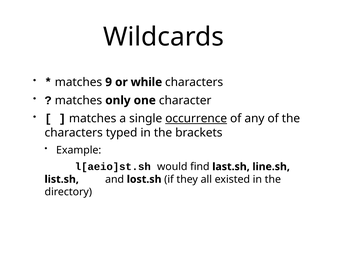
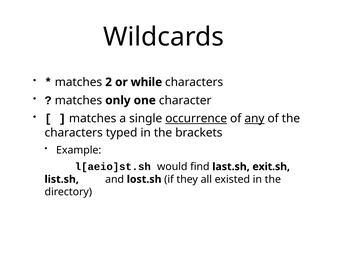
9: 9 -> 2
any underline: none -> present
line.sh: line.sh -> exit.sh
